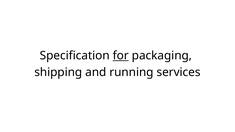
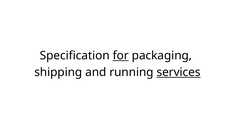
services underline: none -> present
